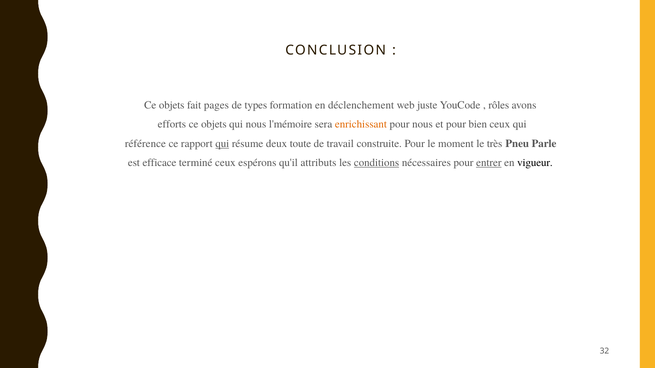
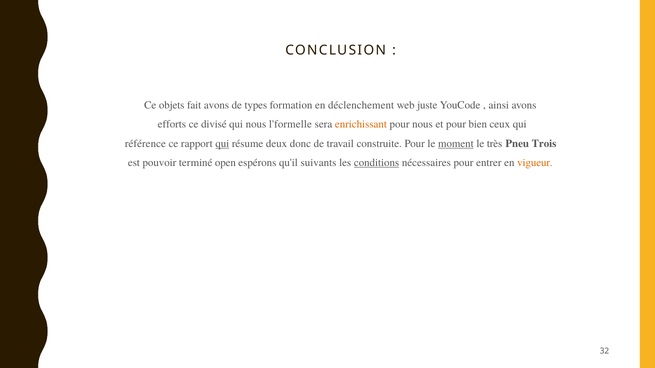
fait pages: pages -> avons
rôles: rôles -> ainsi
objets at (214, 124): objets -> divisé
l'mémoire: l'mémoire -> l'formelle
toute: toute -> donc
moment underline: none -> present
Parle: Parle -> Trois
efficace: efficace -> pouvoir
terminé ceux: ceux -> open
attributs: attributs -> suivants
entrer underline: present -> none
vigueur colour: black -> orange
